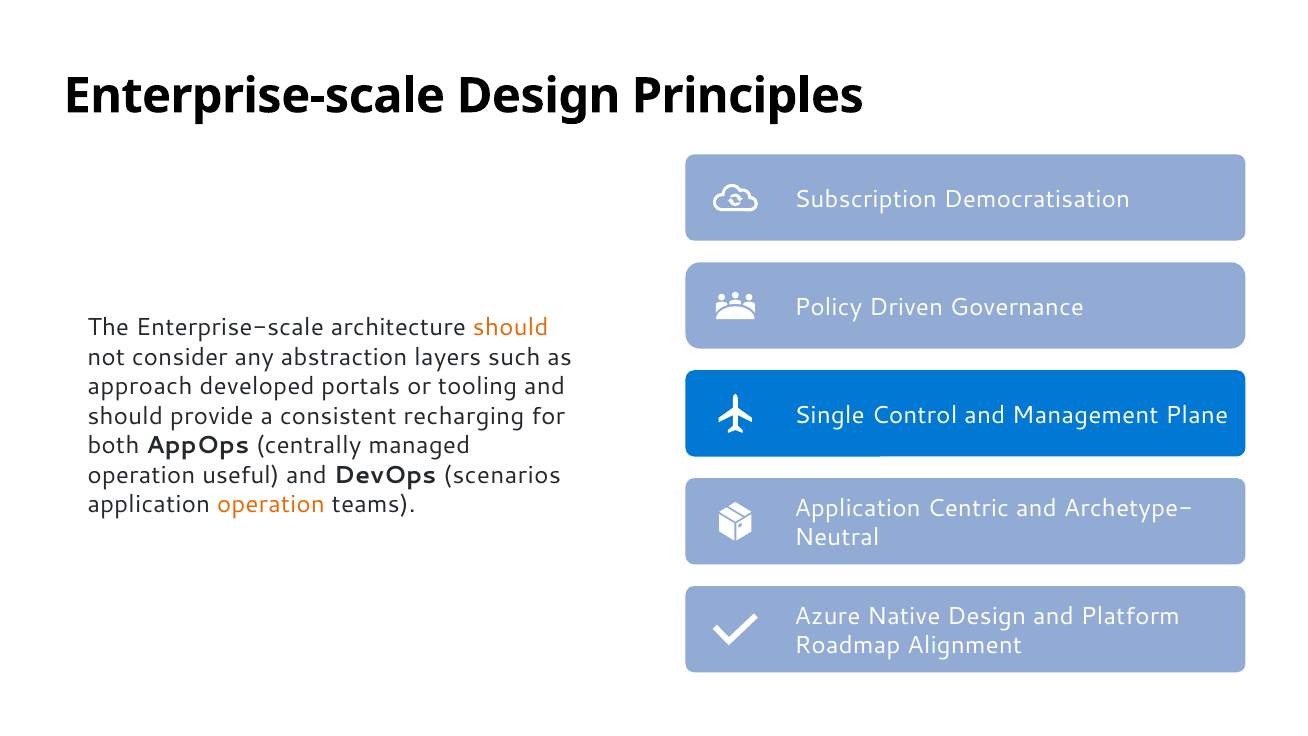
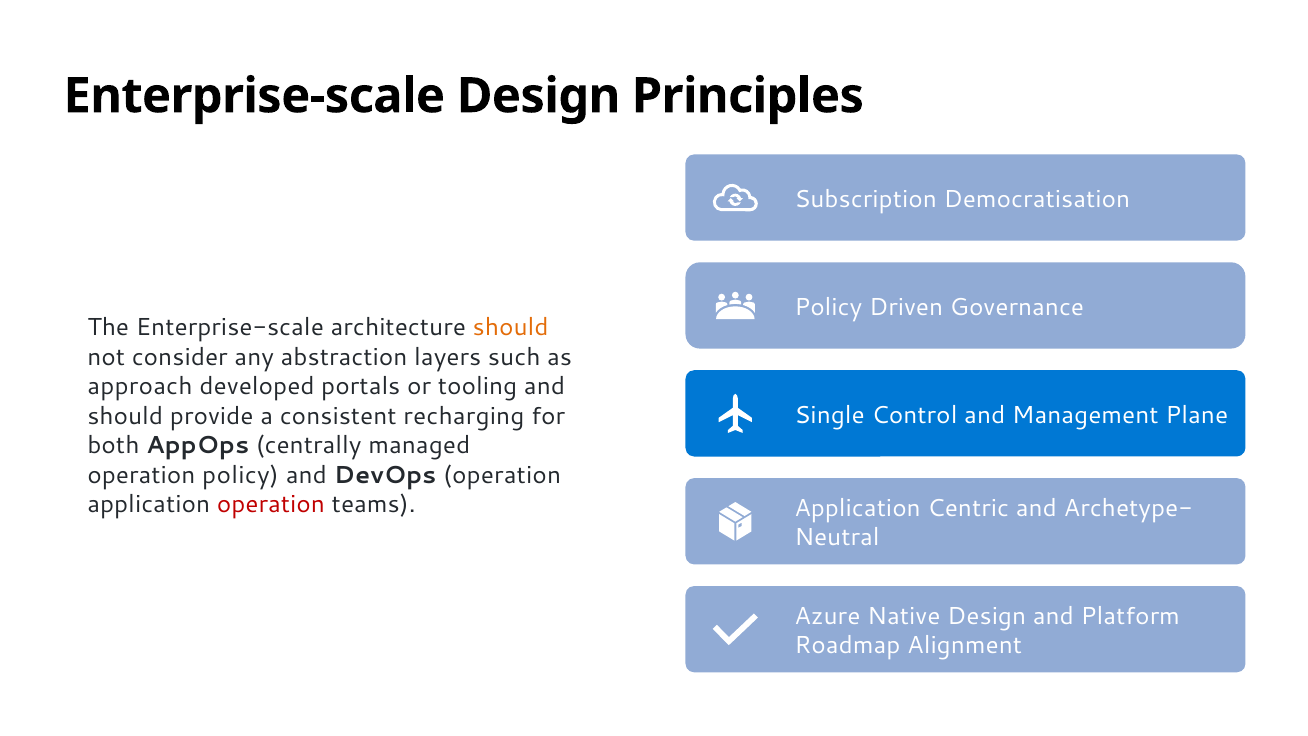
operation useful: useful -> policy
DevOps scenarios: scenarios -> operation
operation at (271, 504) colour: orange -> red
